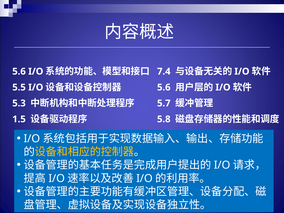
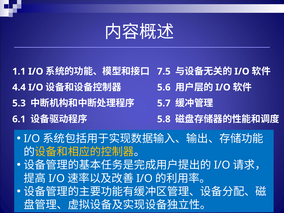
5.6 at (19, 71): 5.6 -> 1.1
7.4: 7.4 -> 7.5
5.5: 5.5 -> 4.4
1.5: 1.5 -> 6.1
